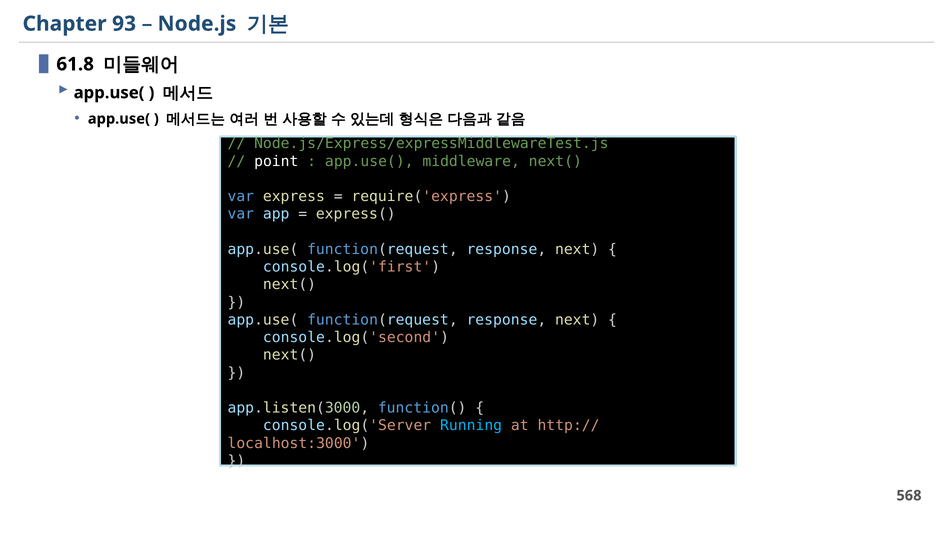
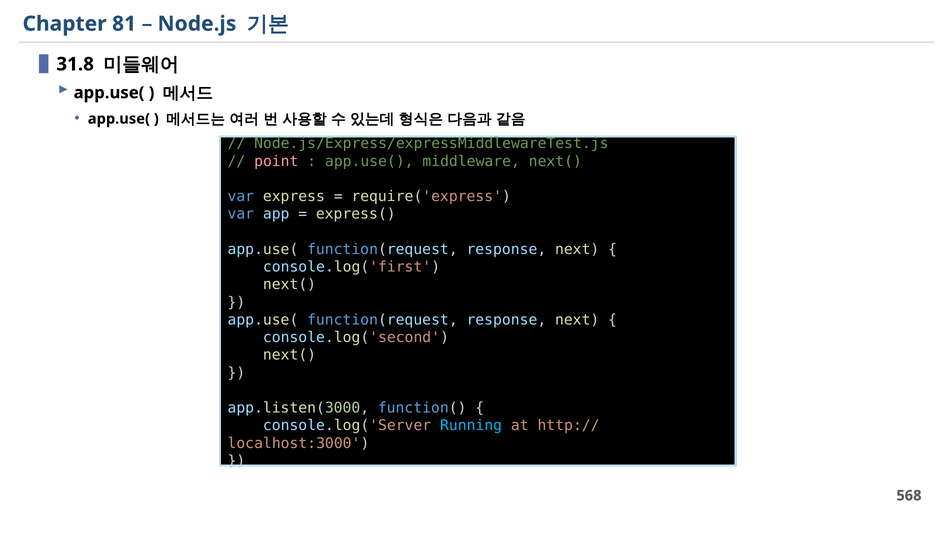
93: 93 -> 81
61.8: 61.8 -> 31.8
point colour: white -> pink
